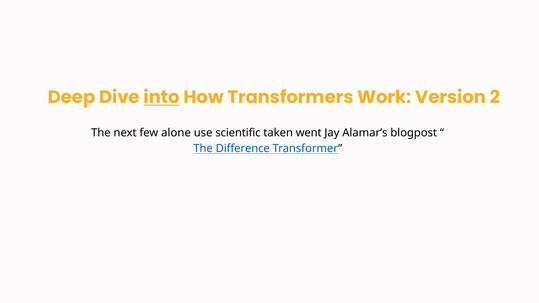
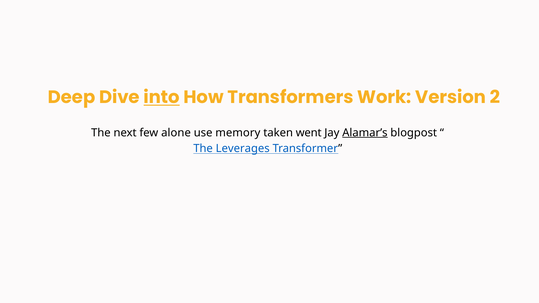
scientific: scientific -> memory
Alamar’s underline: none -> present
Difference: Difference -> Leverages
